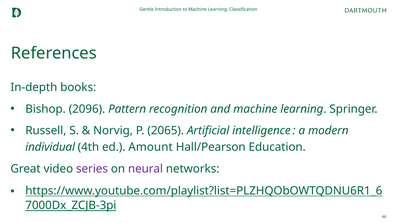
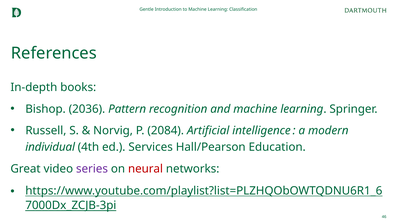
2096: 2096 -> 2036
2065: 2065 -> 2084
Amount: Amount -> Services
neural colour: purple -> red
